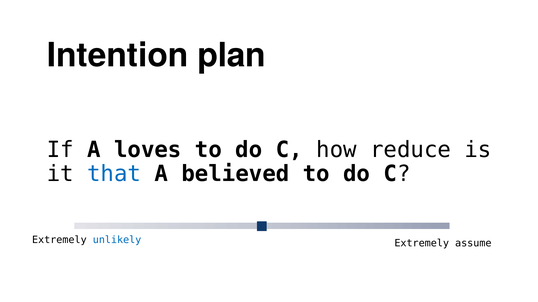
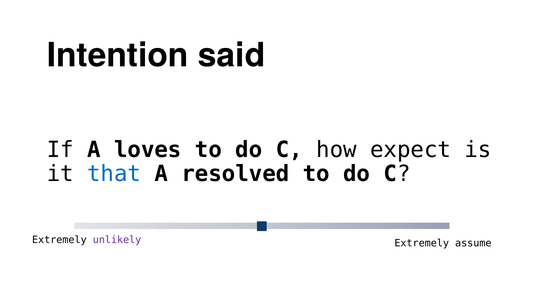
plan: plan -> said
reduce: reduce -> expect
believed: believed -> resolved
unlikely colour: blue -> purple
